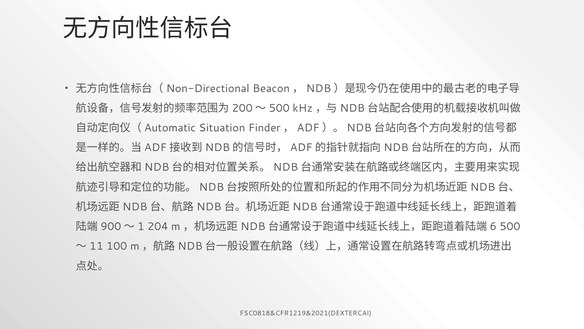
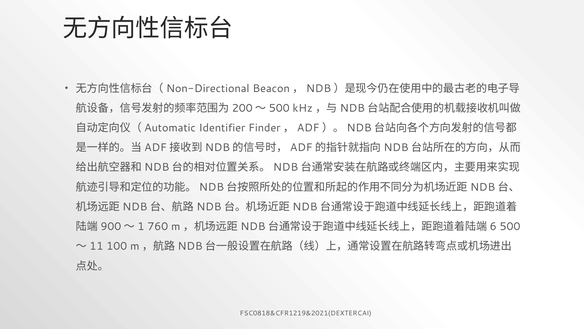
Situation: Situation -> Identifier
204: 204 -> 760
